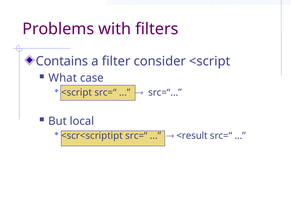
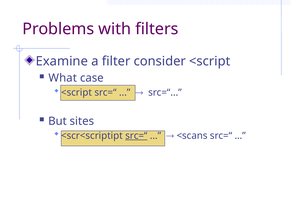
Contains: Contains -> Examine
local: local -> sites
src=“ at (136, 135) underline: none -> present
<result: <result -> <scans
